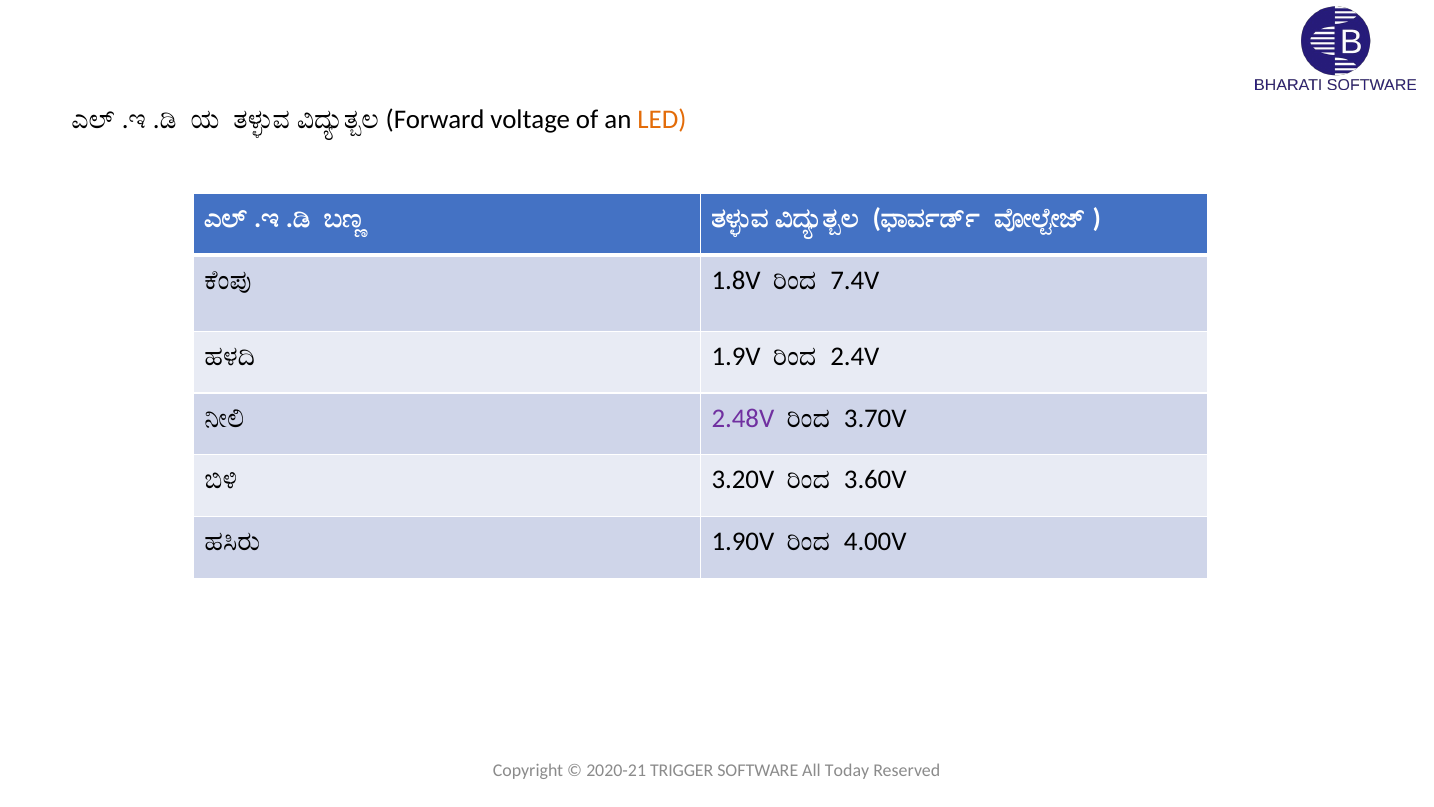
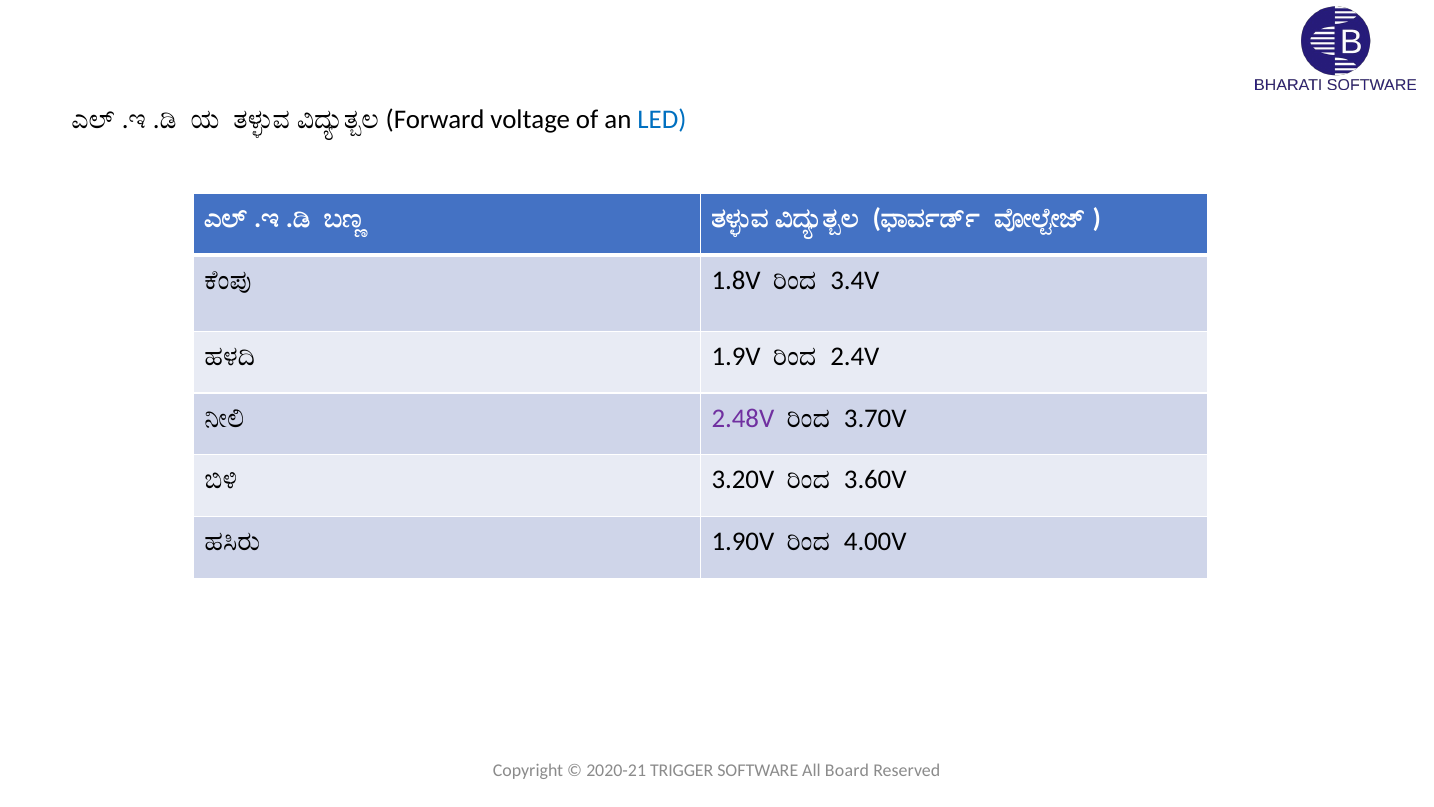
LED colour: orange -> blue
7.4V: 7.4V -> 3.4V
Today: Today -> Board
